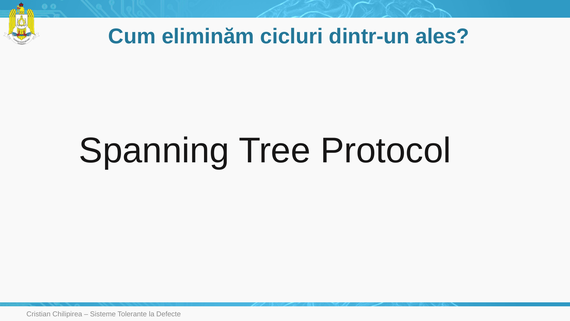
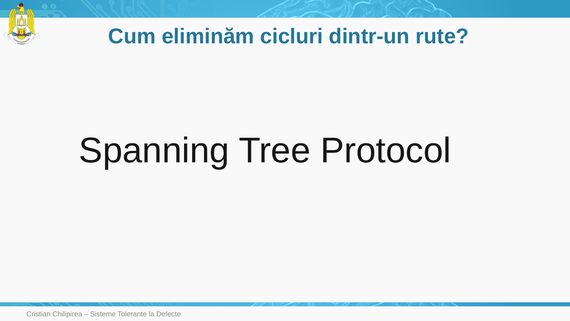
ales: ales -> rute
